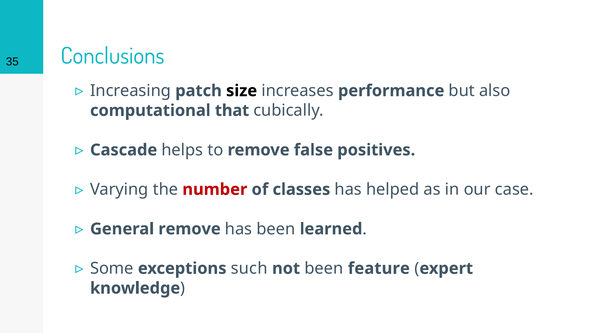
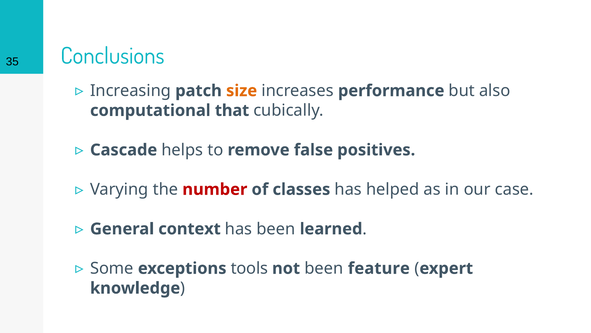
size colour: black -> orange
General remove: remove -> context
such: such -> tools
